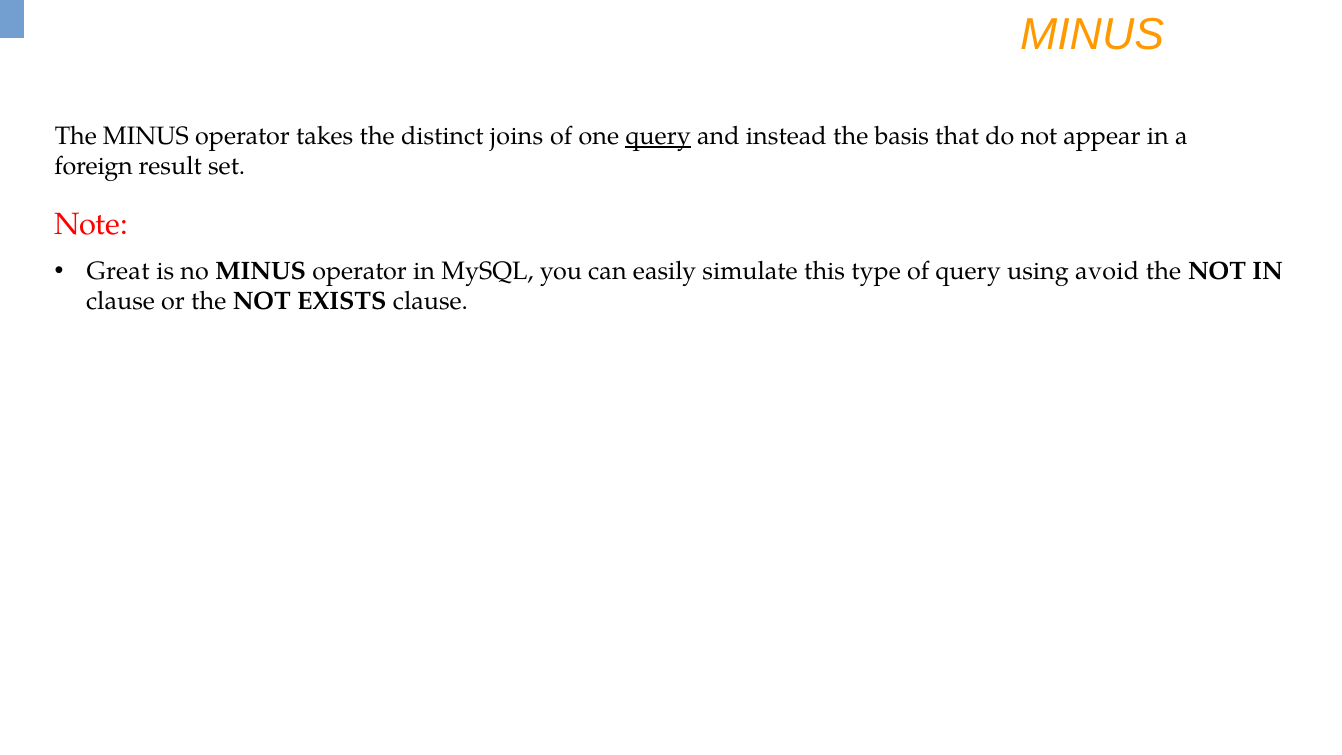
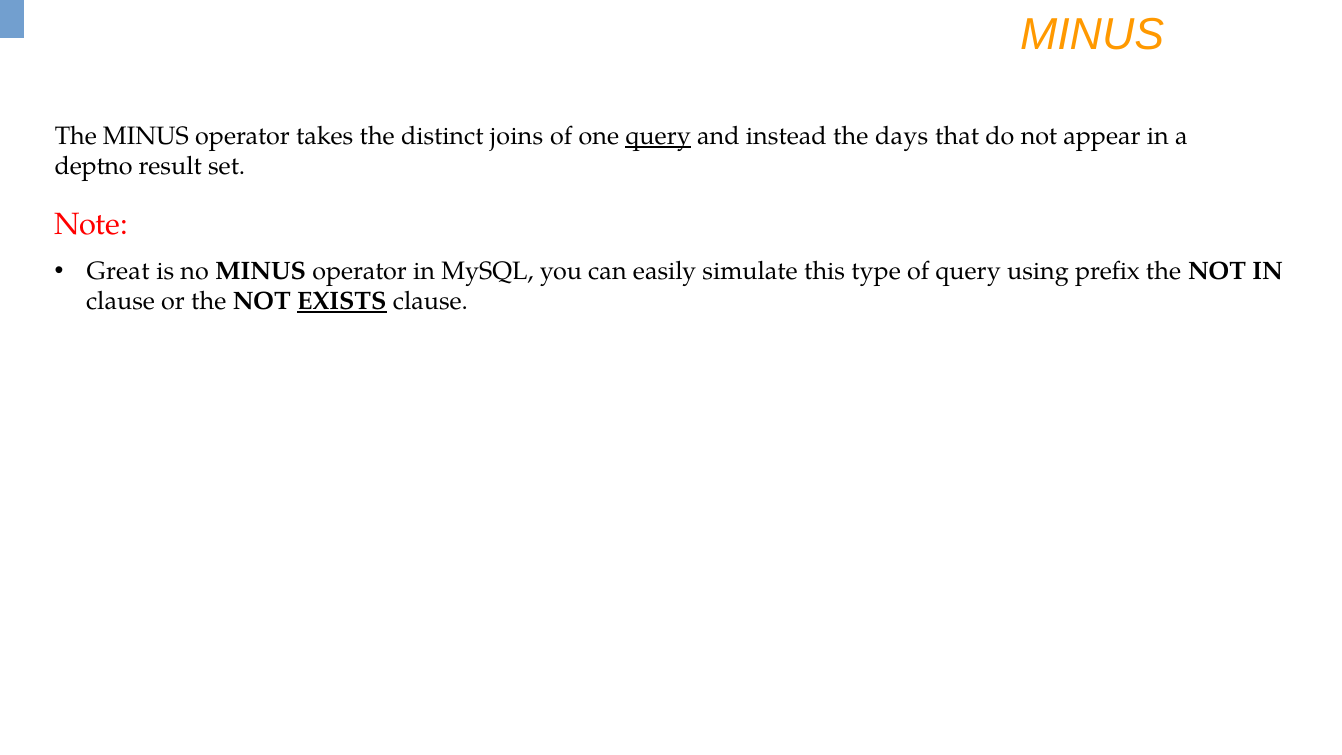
basis: basis -> days
foreign: foreign -> deptno
avoid: avoid -> prefix
EXISTS underline: none -> present
